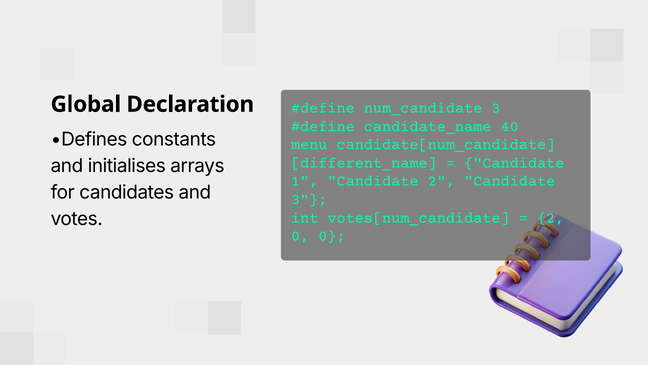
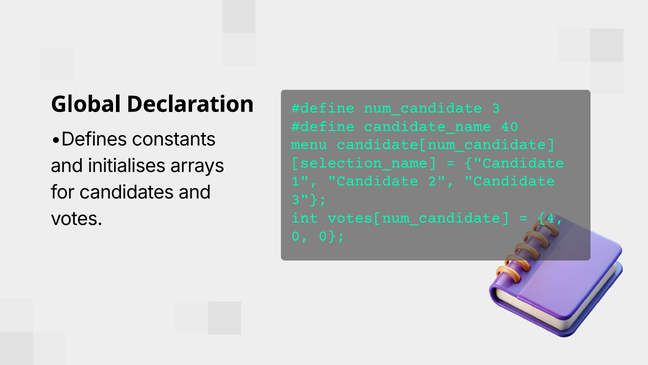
different_name: different_name -> selection_name
2 at (551, 217): 2 -> 4
